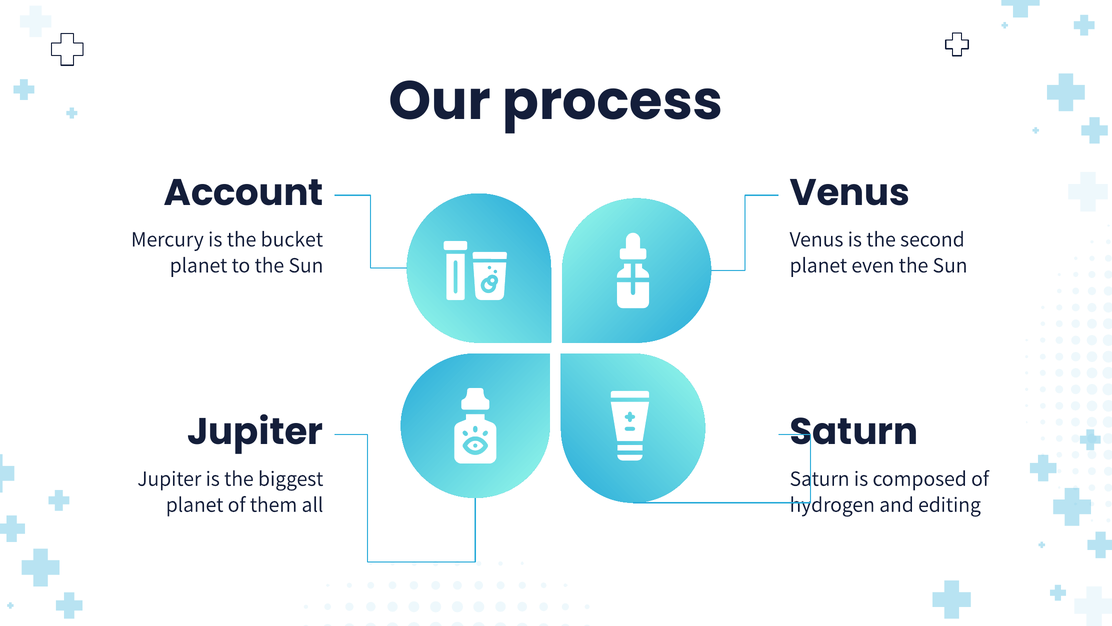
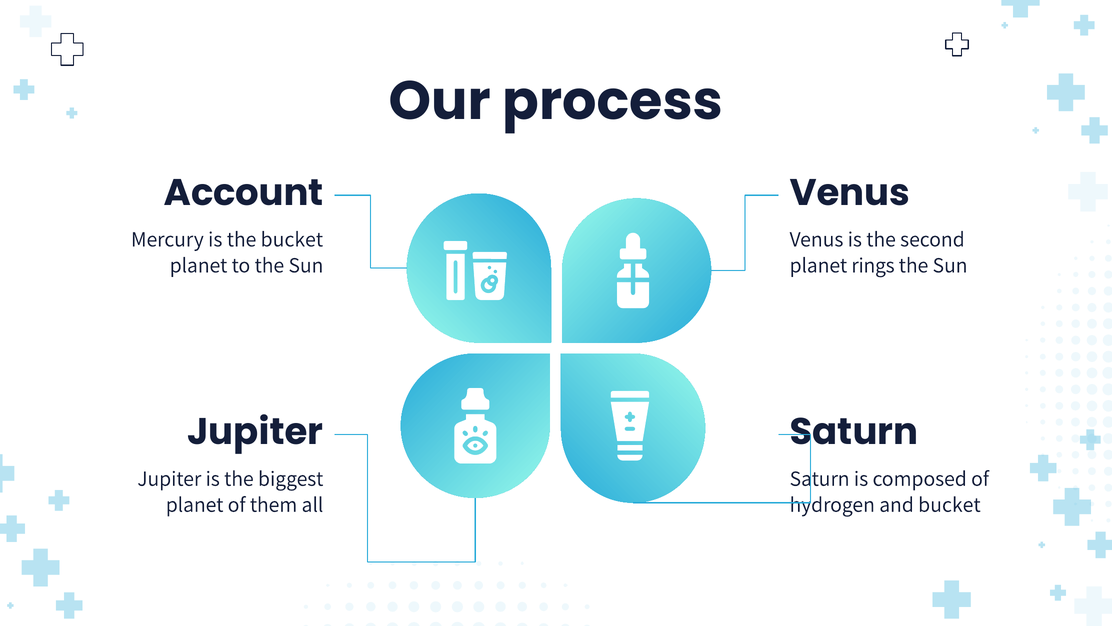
even: even -> rings
and editing: editing -> bucket
